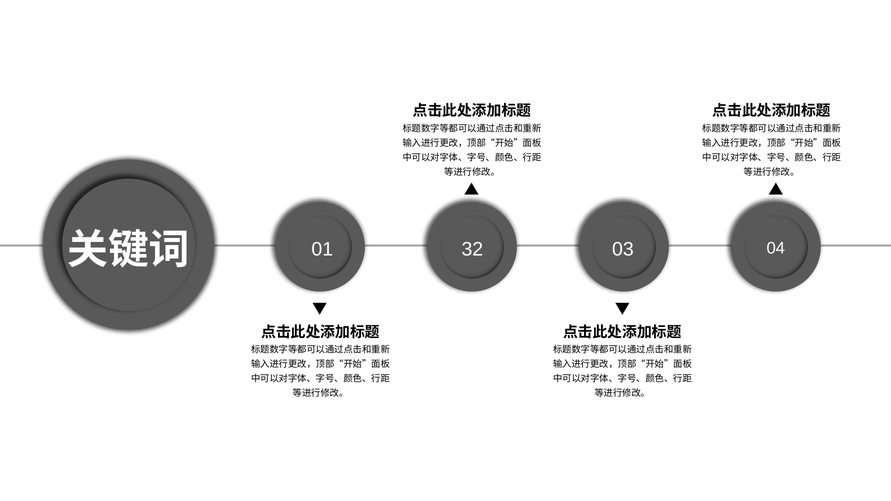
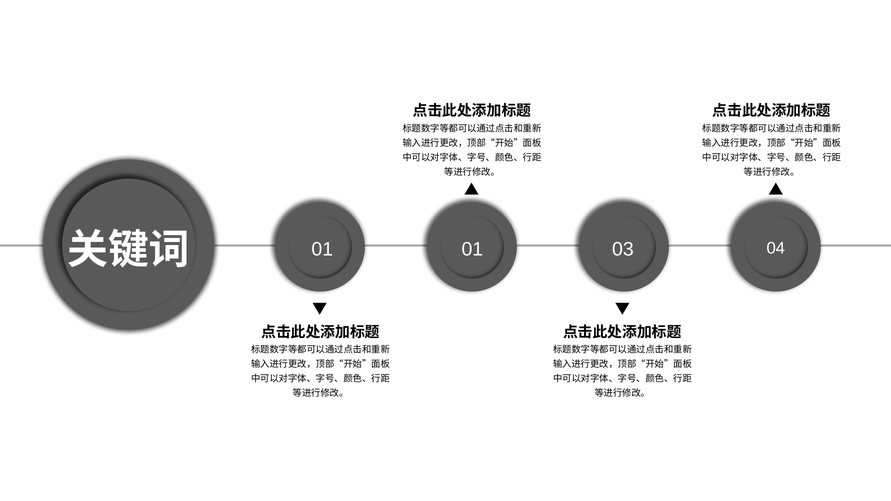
01 32: 32 -> 01
